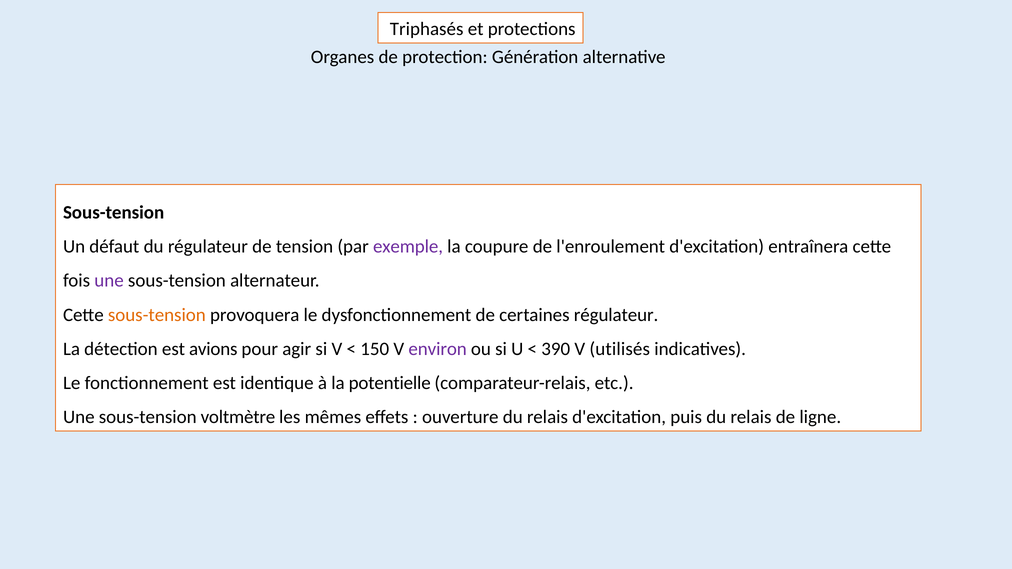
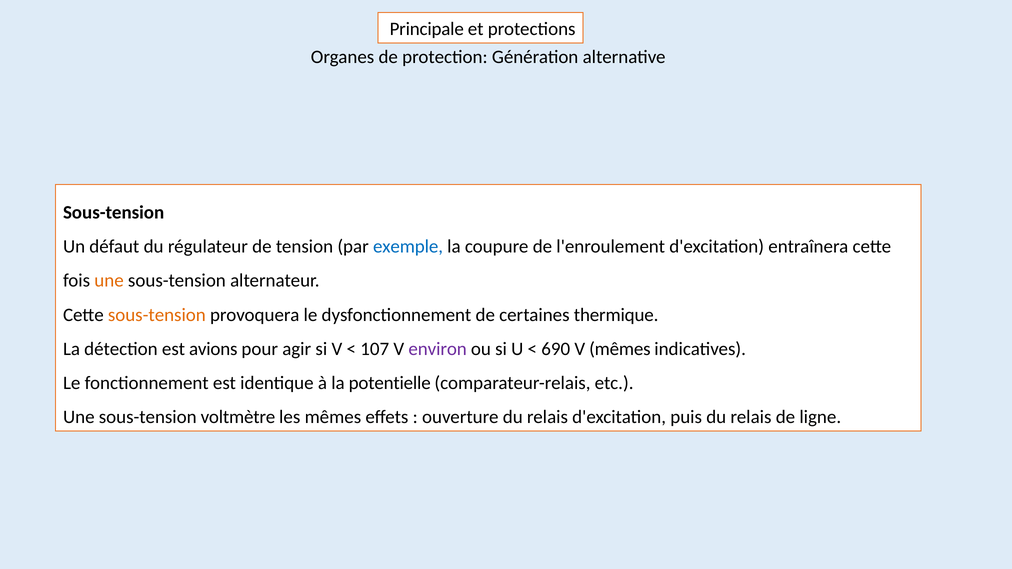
Triphasés: Triphasés -> Principale
exemple colour: purple -> blue
une at (109, 281) colour: purple -> orange
certaines régulateur: régulateur -> thermique
150: 150 -> 107
390: 390 -> 690
V utilisés: utilisés -> mêmes
